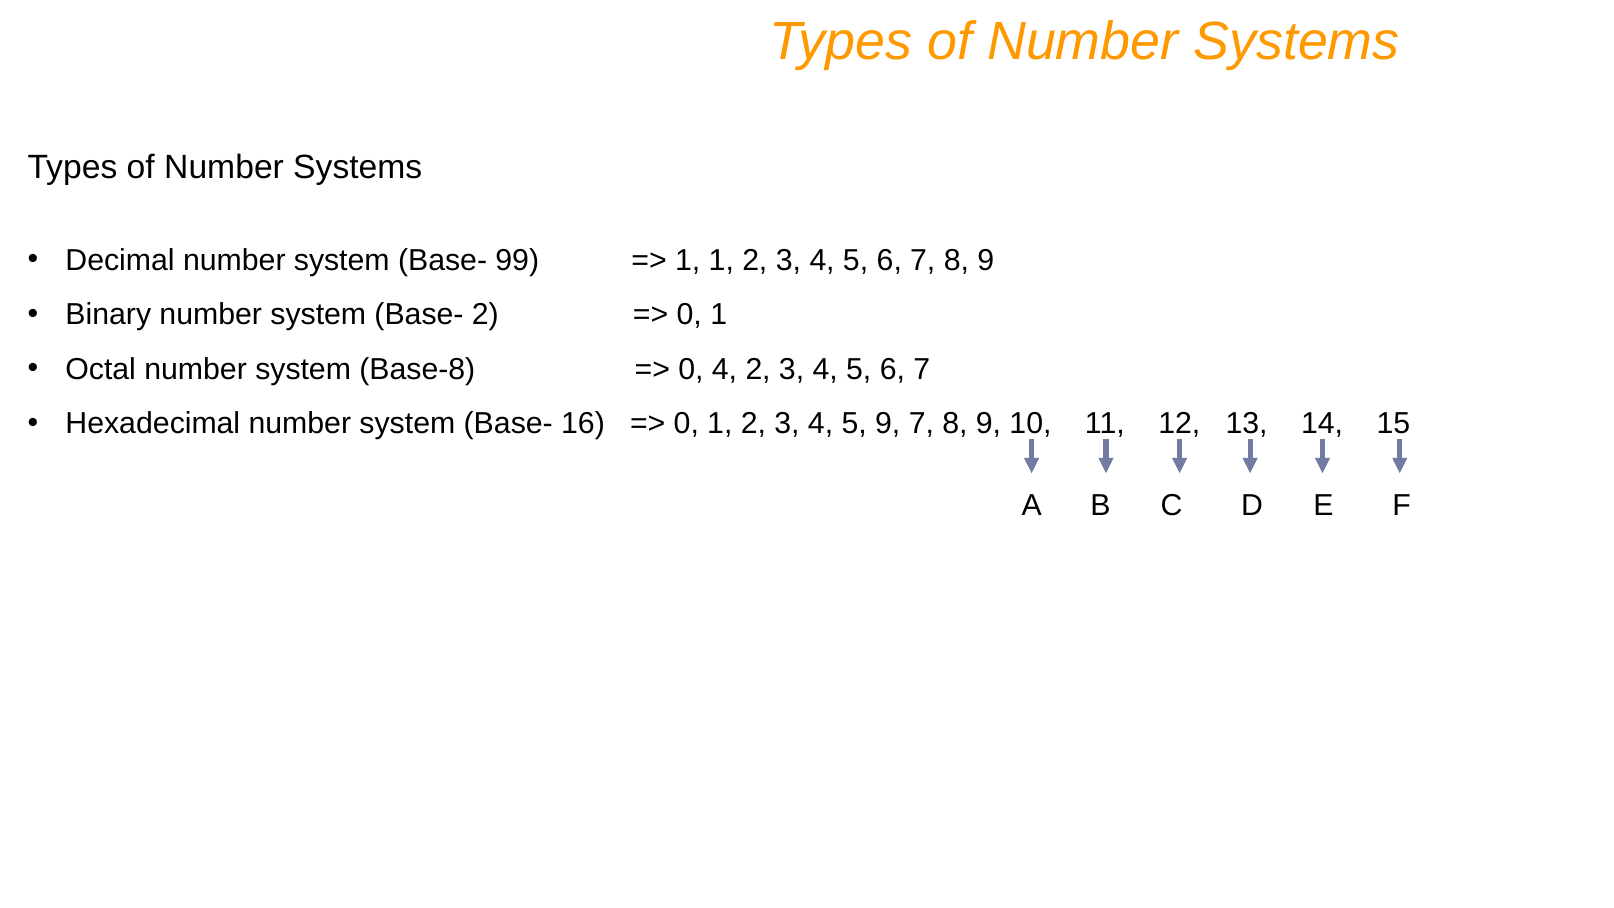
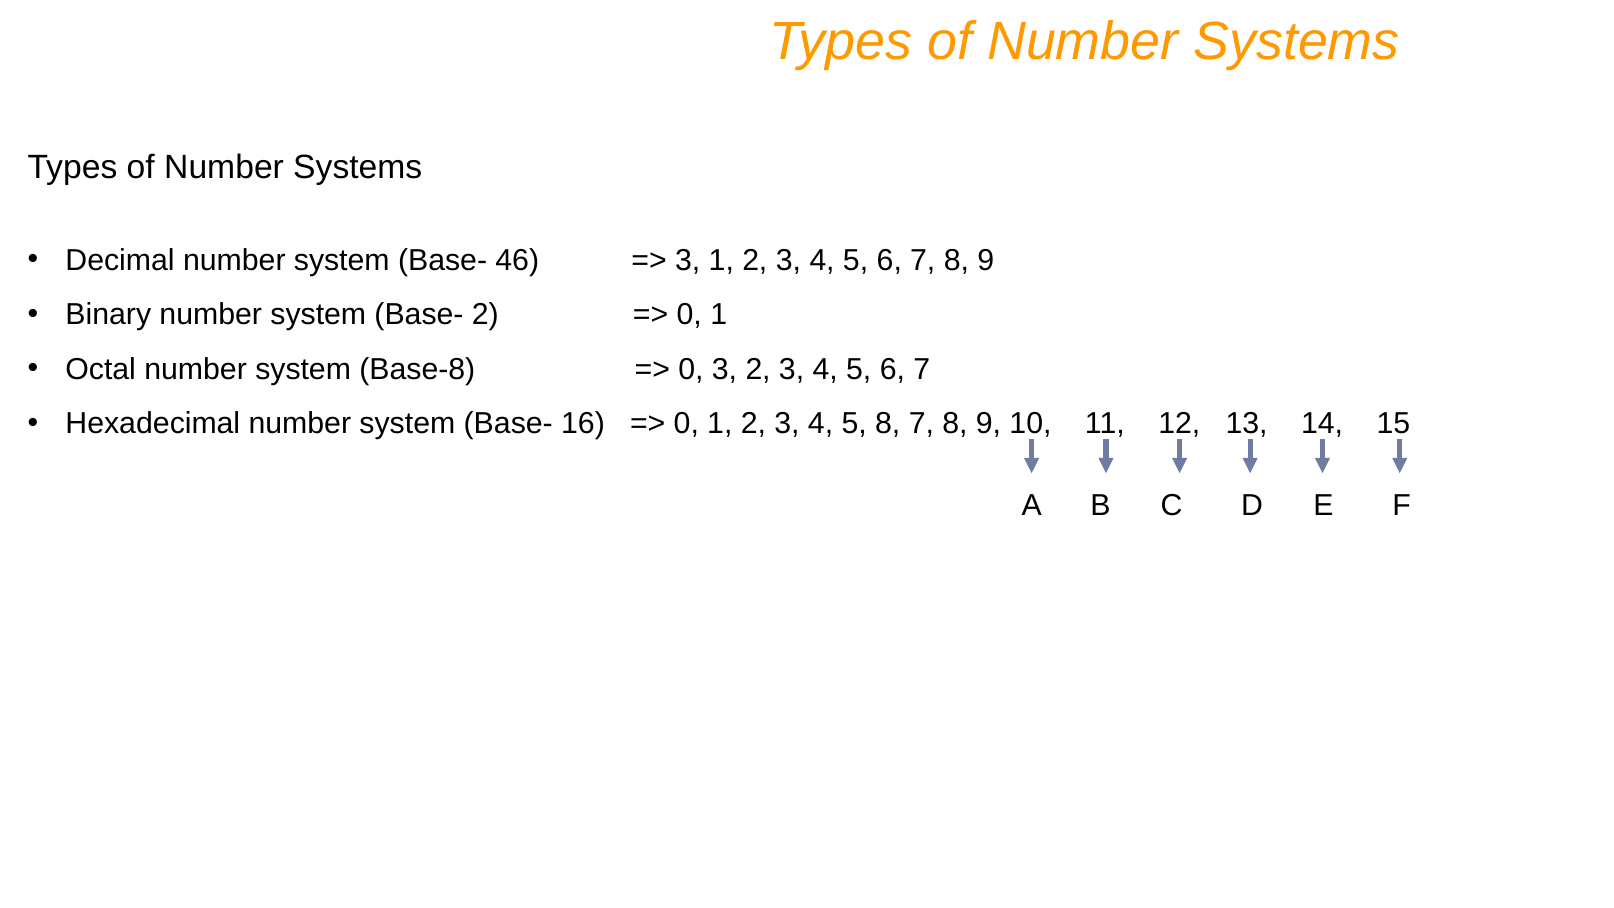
99: 99 -> 46
1 at (688, 260): 1 -> 3
0 4: 4 -> 3
5 9: 9 -> 8
